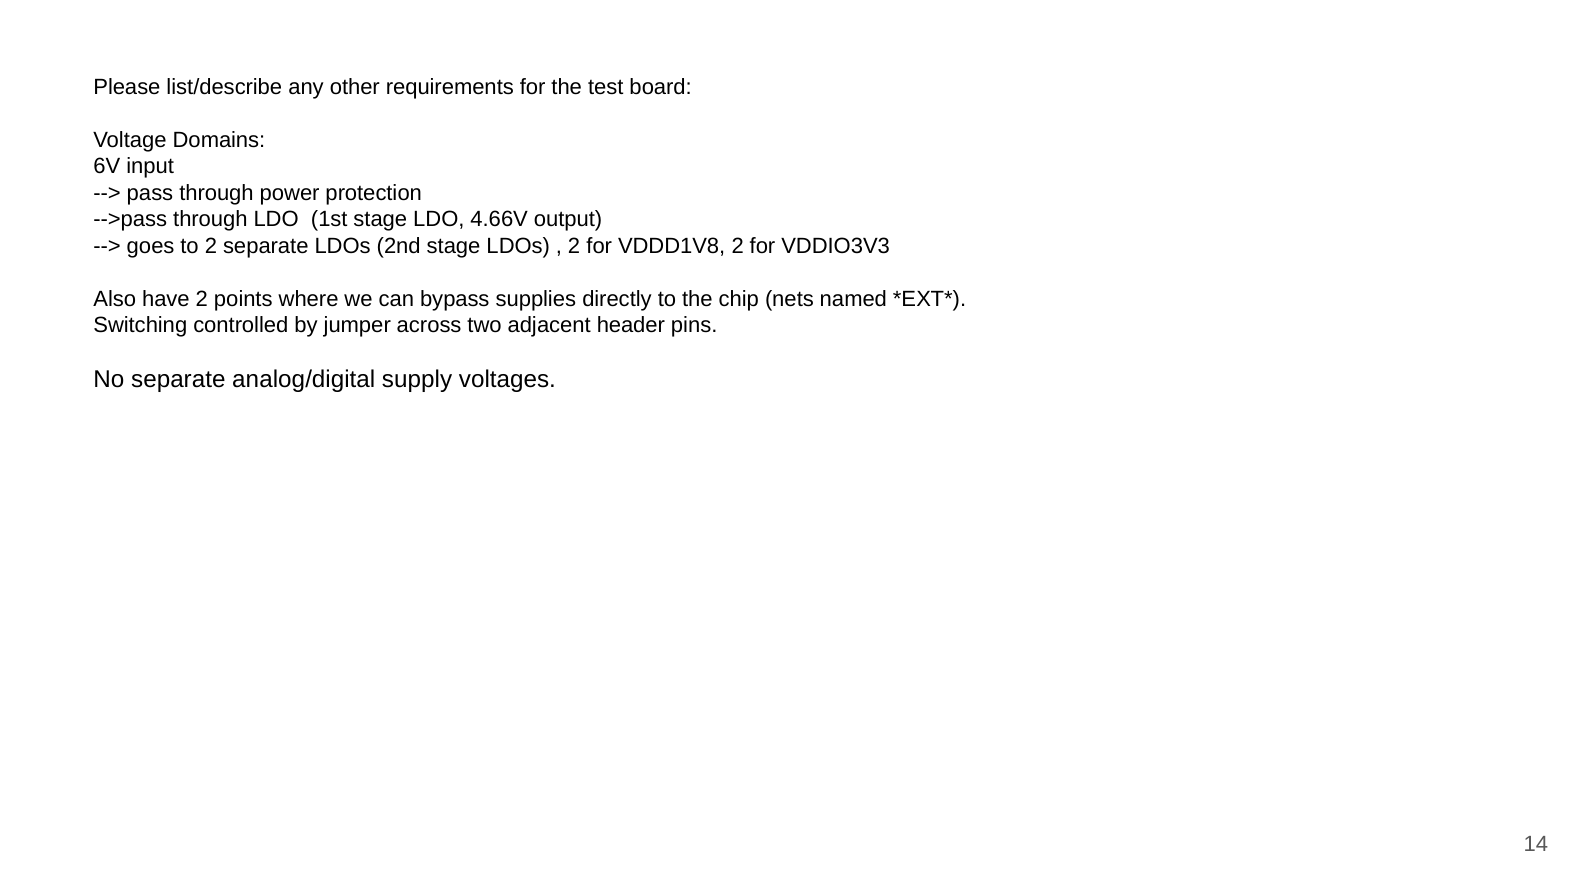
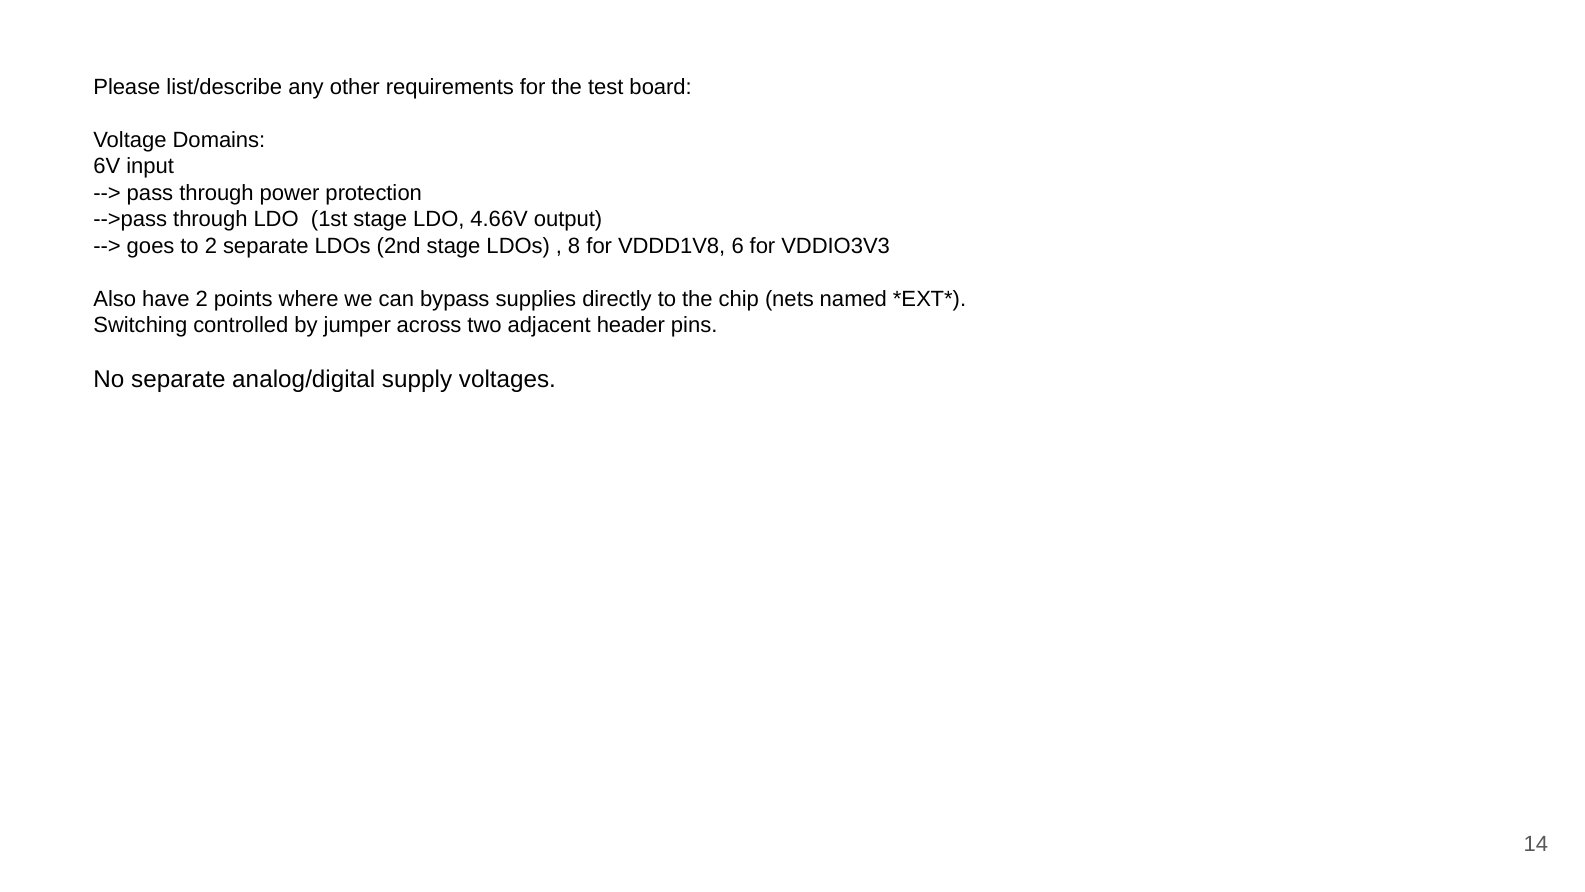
2 at (574, 246): 2 -> 8
VDDD1V8 2: 2 -> 6
